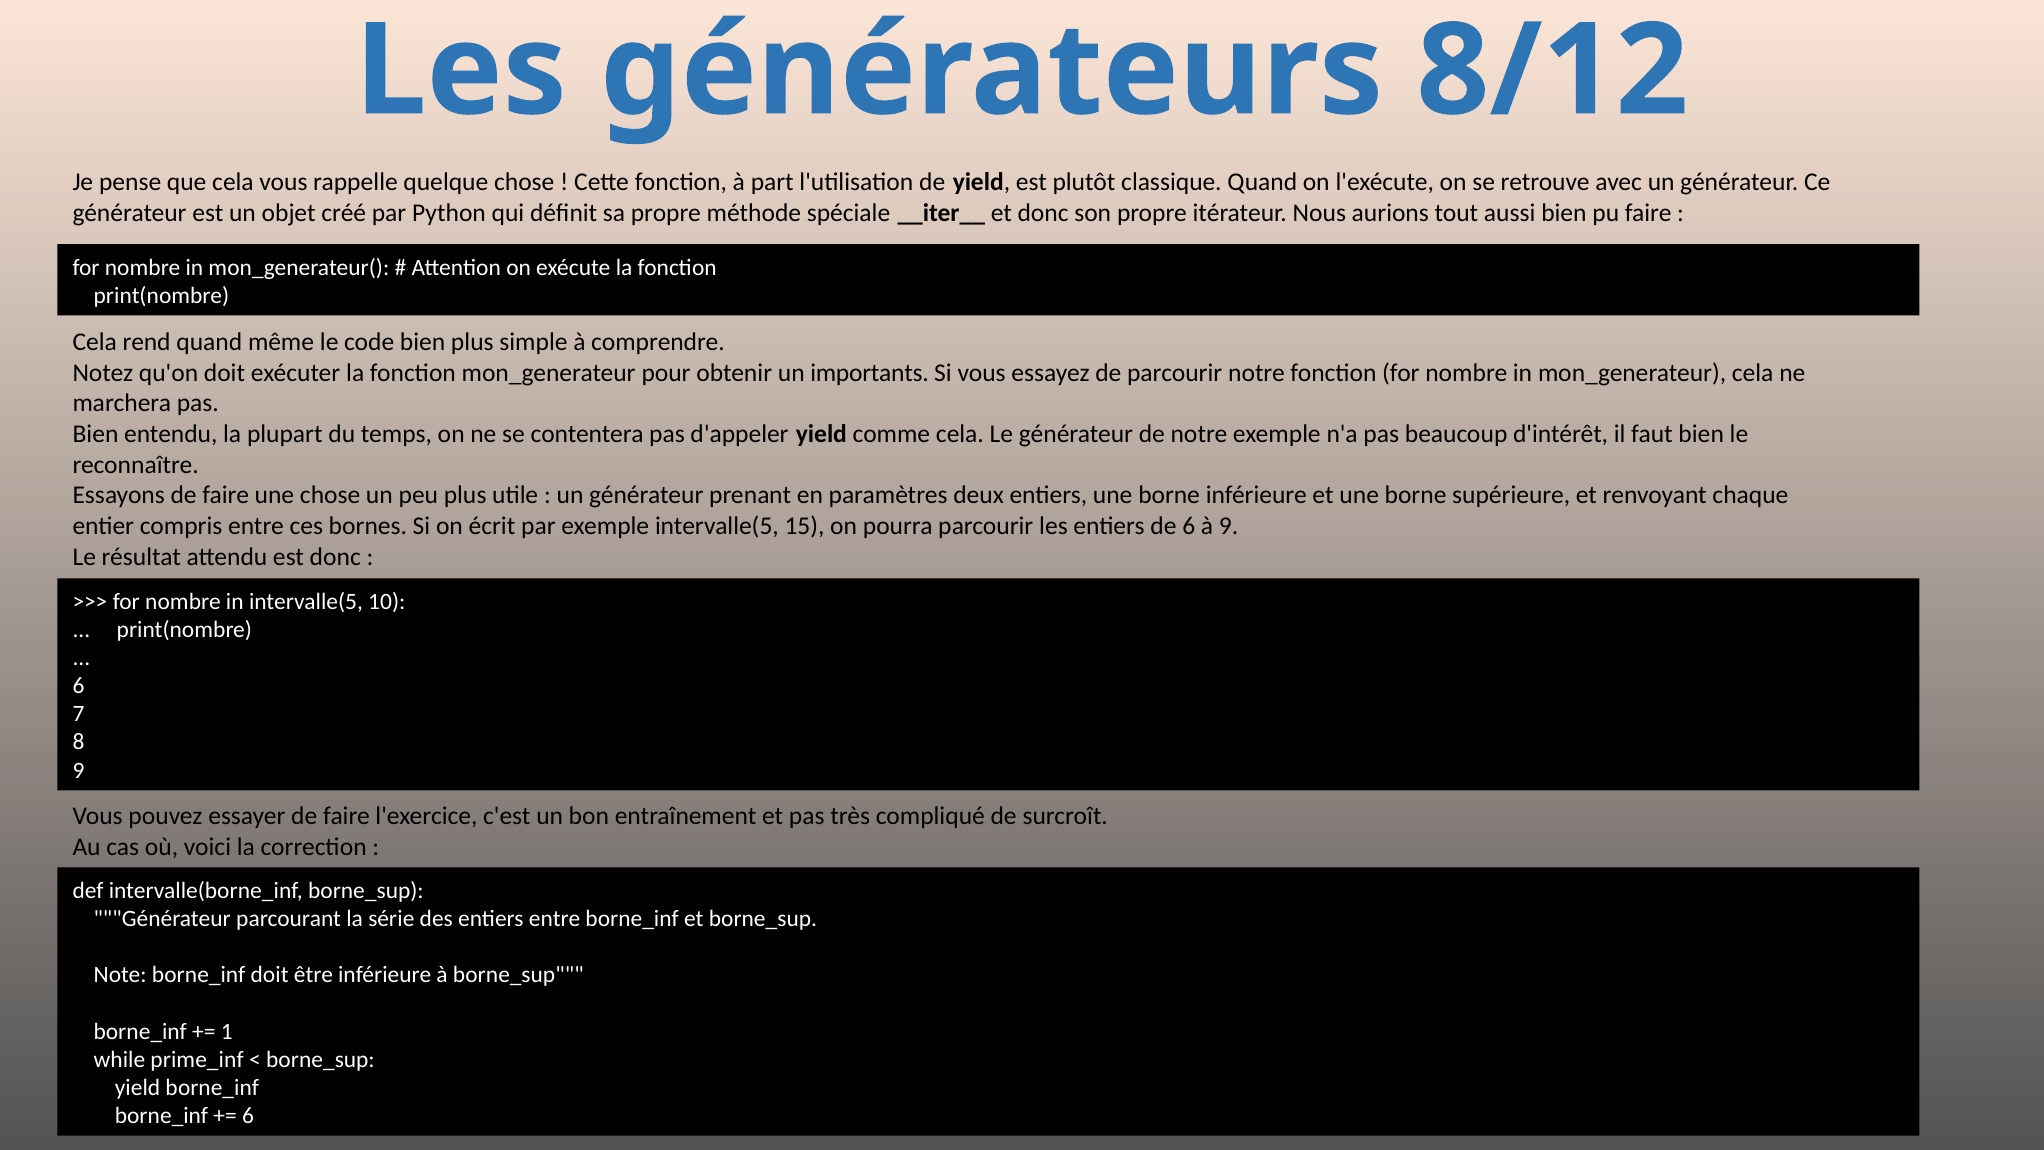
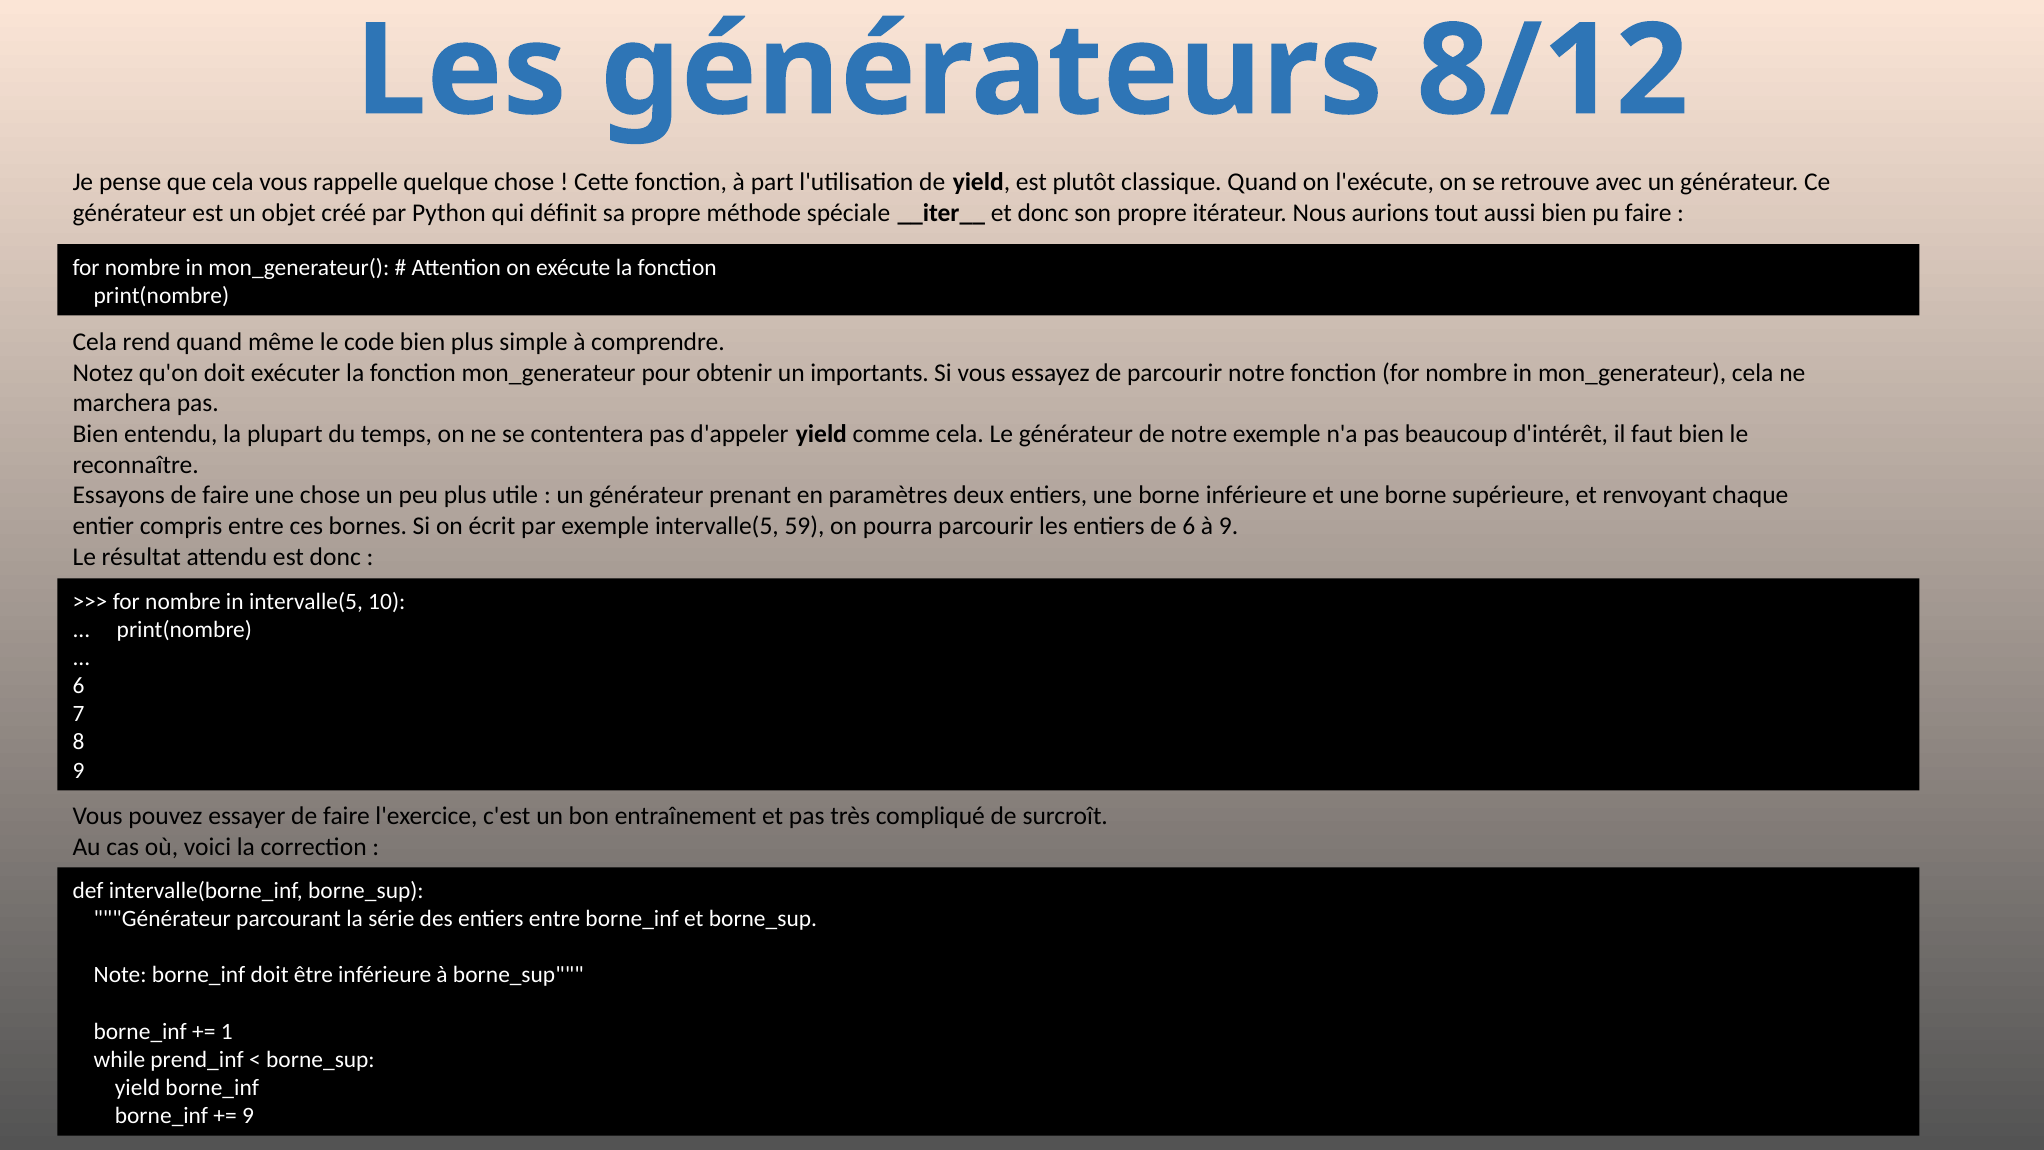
15: 15 -> 59
prime_inf: prime_inf -> prend_inf
6 at (248, 1115): 6 -> 9
